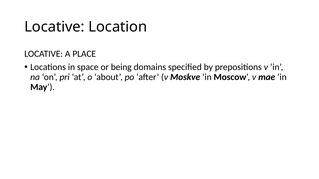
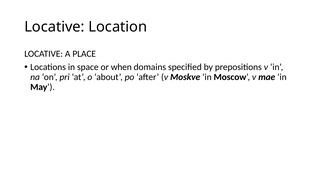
being: being -> when
